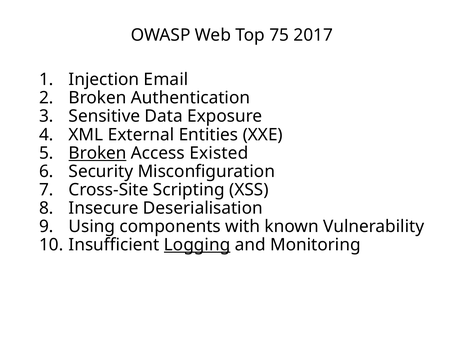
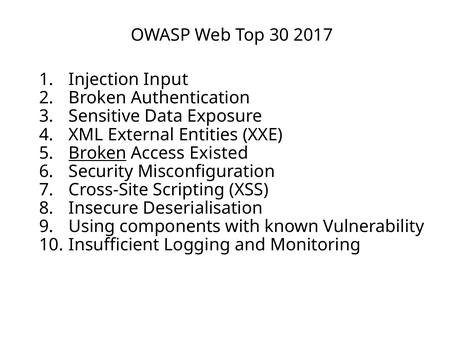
75: 75 -> 30
Email: Email -> Input
Logging underline: present -> none
